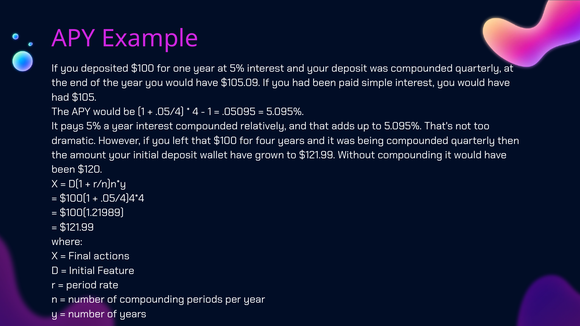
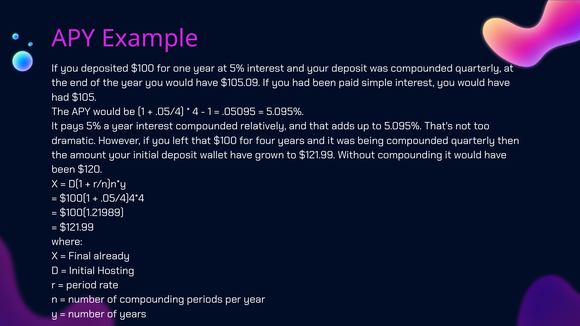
actions: actions -> already
Feature: Feature -> Hosting
